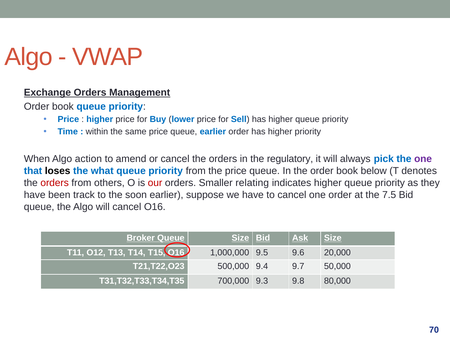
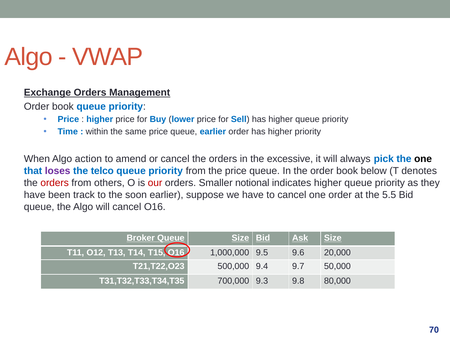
regulatory: regulatory -> excessive
one at (423, 159) colour: purple -> black
loses colour: black -> purple
what: what -> telco
relating: relating -> notional
7.5: 7.5 -> 5.5
